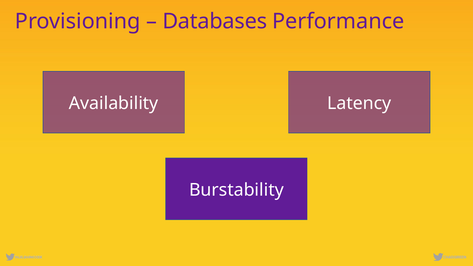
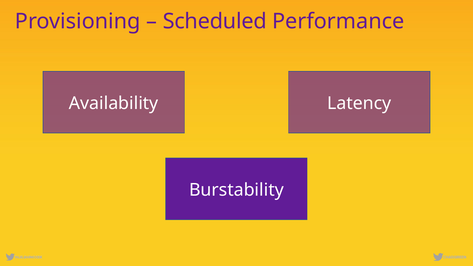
Databases: Databases -> Scheduled
